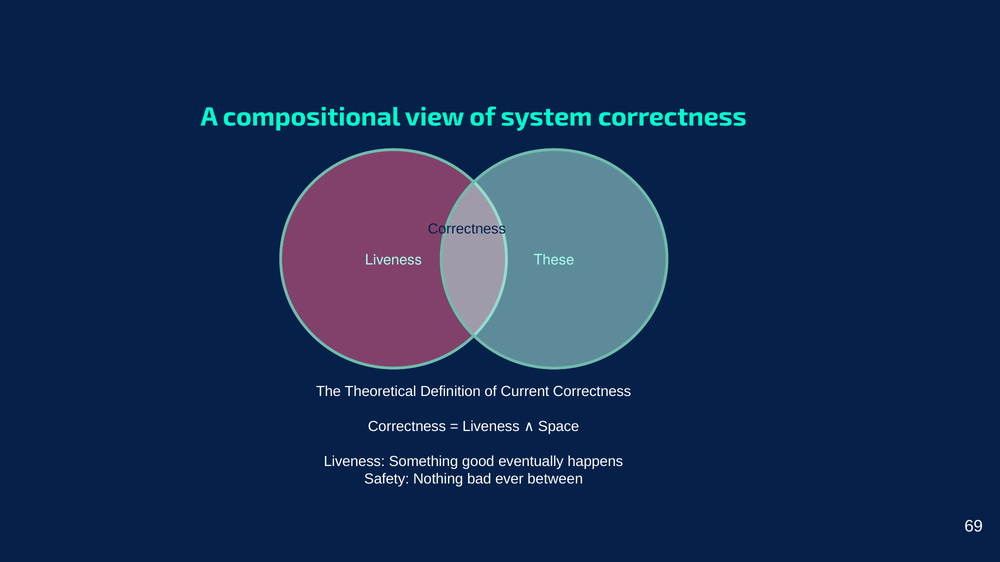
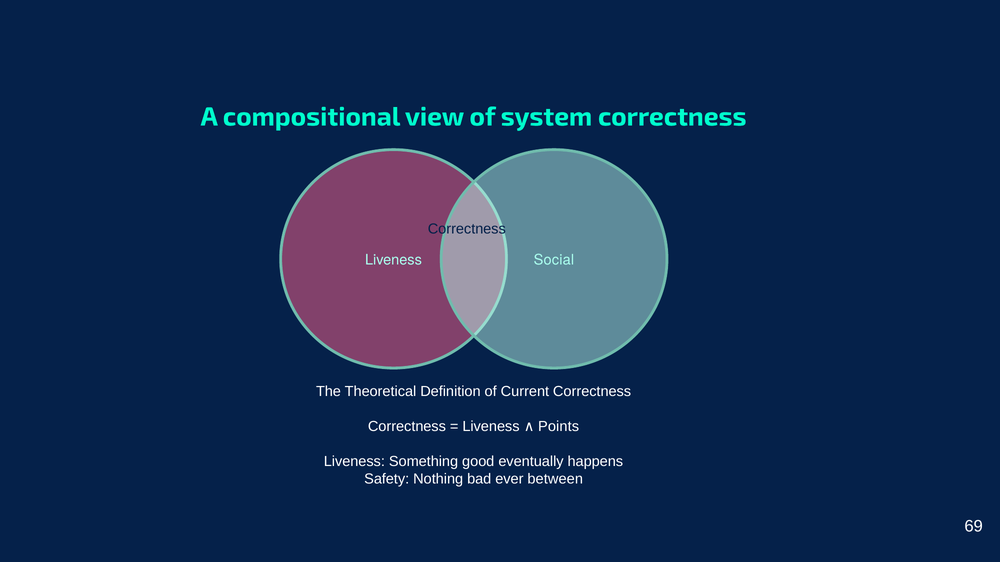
These: These -> Social
Space: Space -> Points
